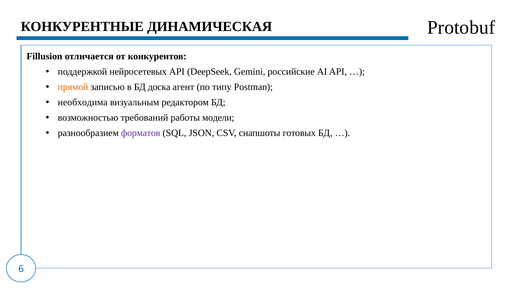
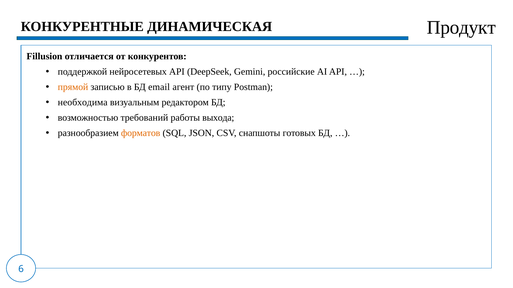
Protobuf: Protobuf -> Продукт
доска: доска -> email
модели: модели -> выхода
форматов colour: purple -> orange
